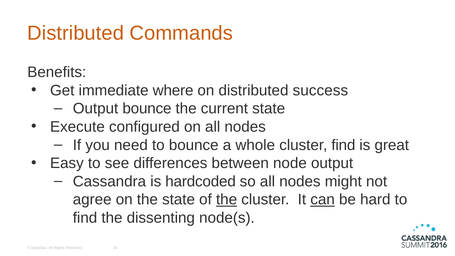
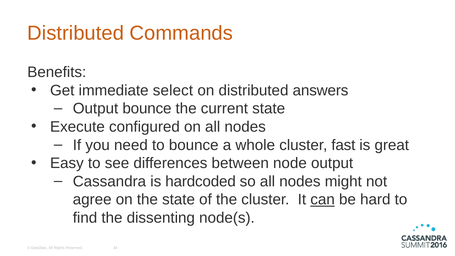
where: where -> select
success: success -> answers
cluster find: find -> fast
the at (227, 200) underline: present -> none
